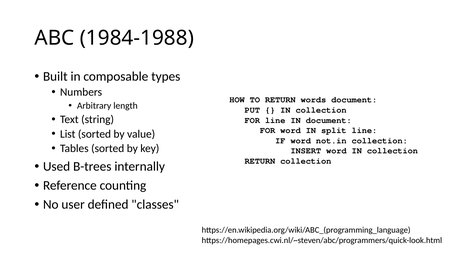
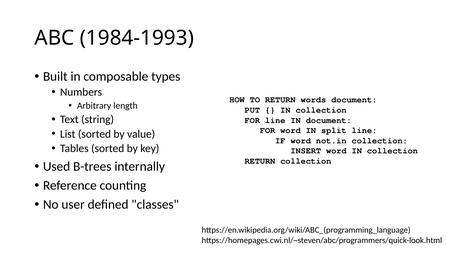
1984-1988: 1984-1988 -> 1984-1993
